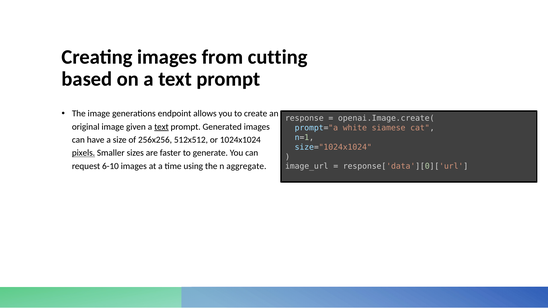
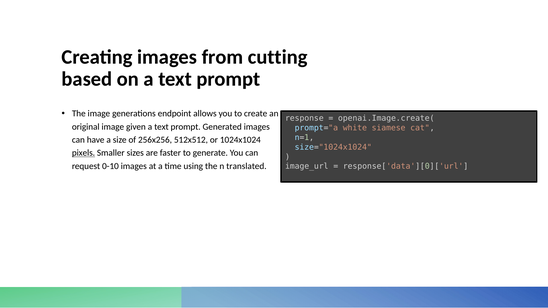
text at (161, 127) underline: present -> none
6-10: 6-10 -> 0-10
aggregate: aggregate -> translated
